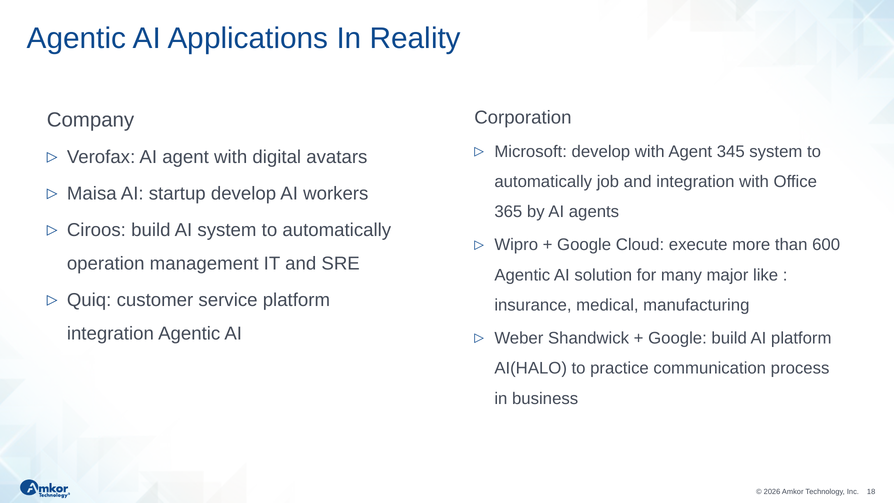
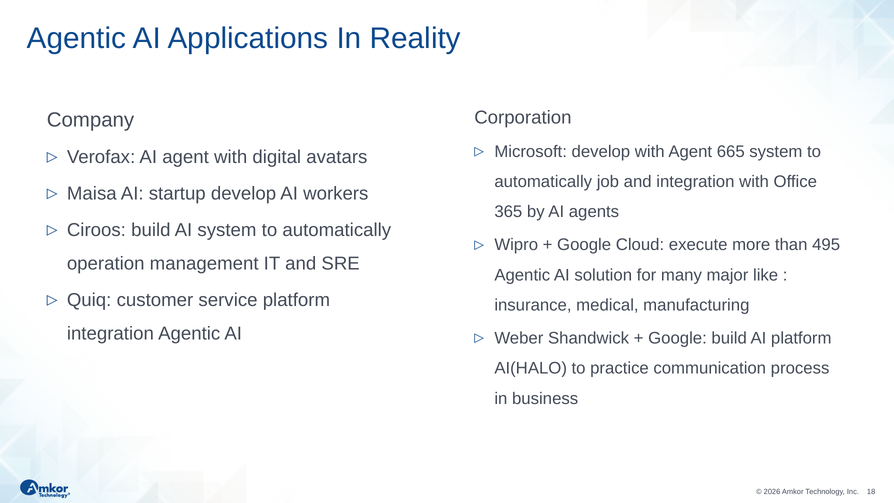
345: 345 -> 665
600: 600 -> 495
